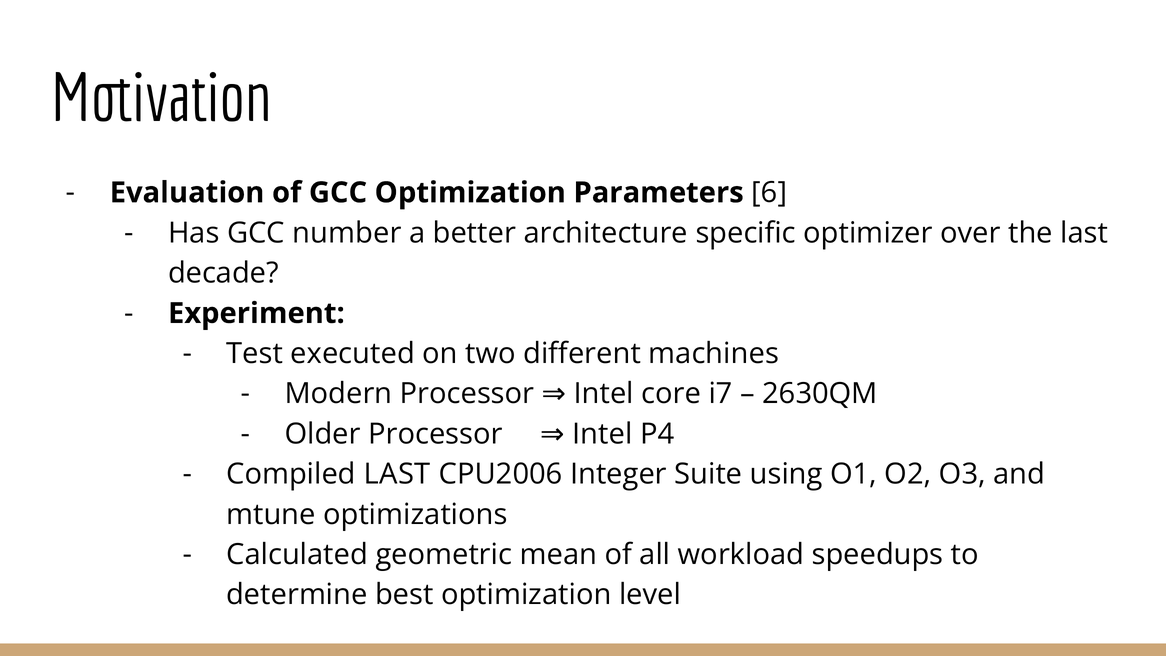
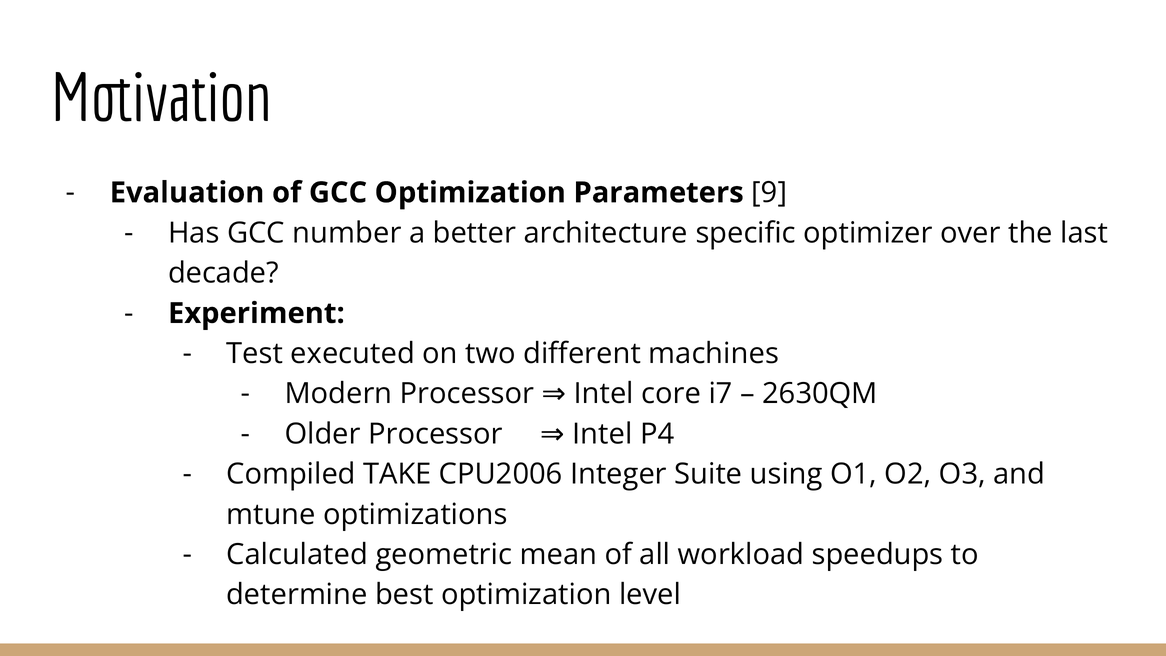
6: 6 -> 9
Compiled LAST: LAST -> TAKE
